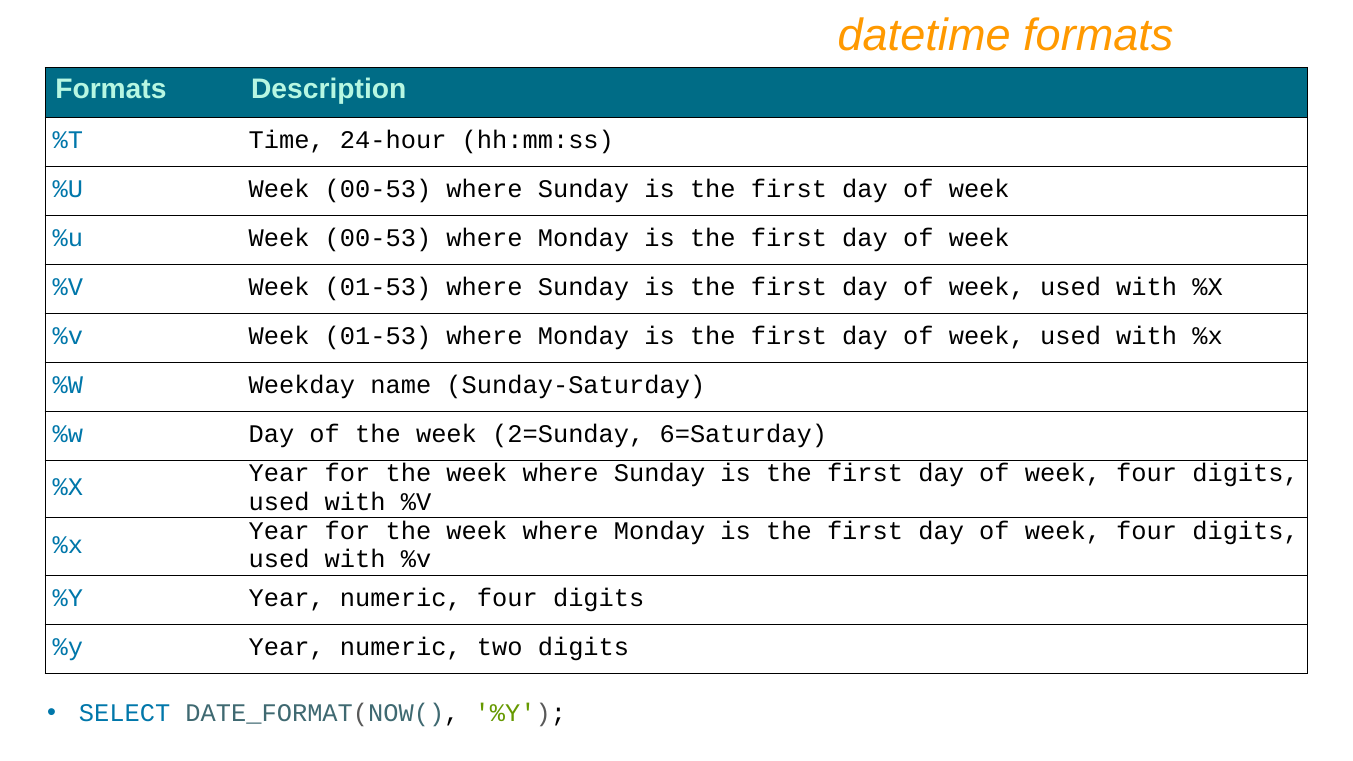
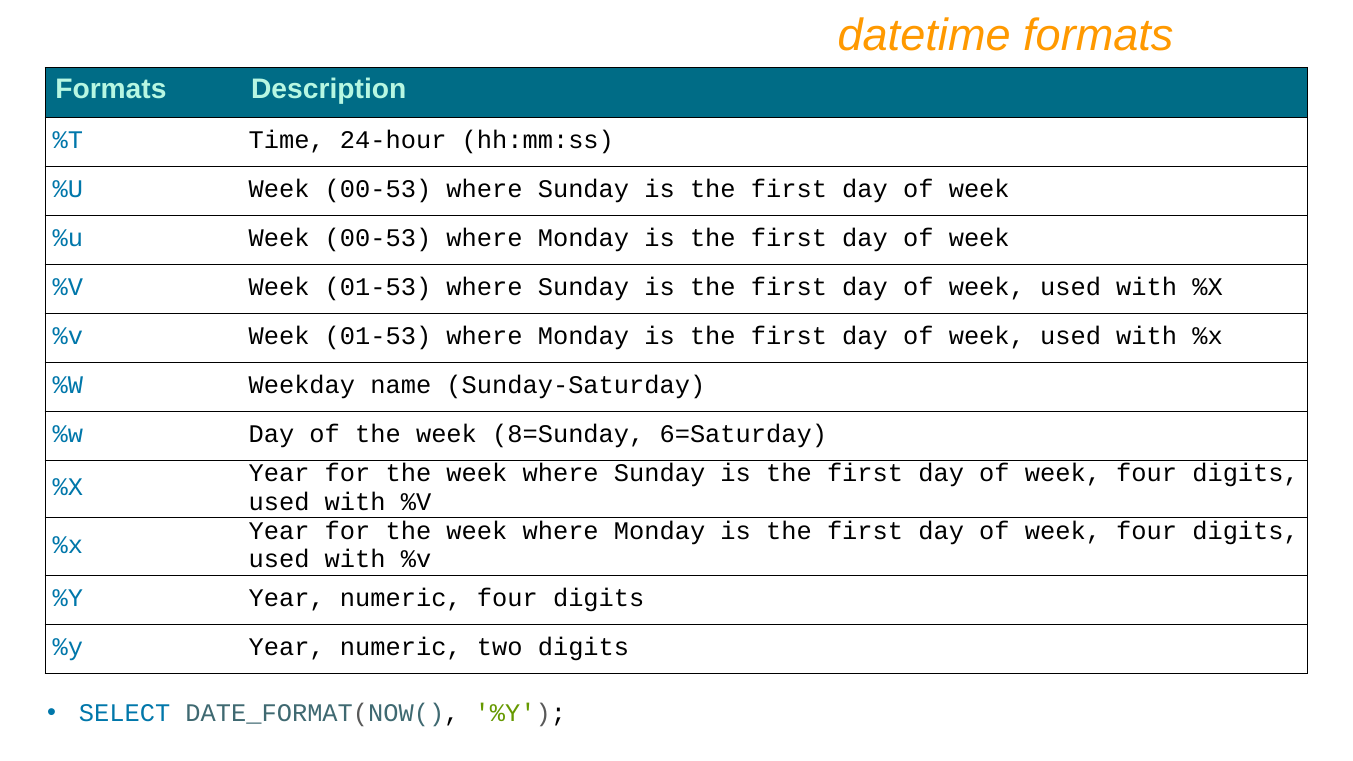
2=Sunday: 2=Sunday -> 8=Sunday
